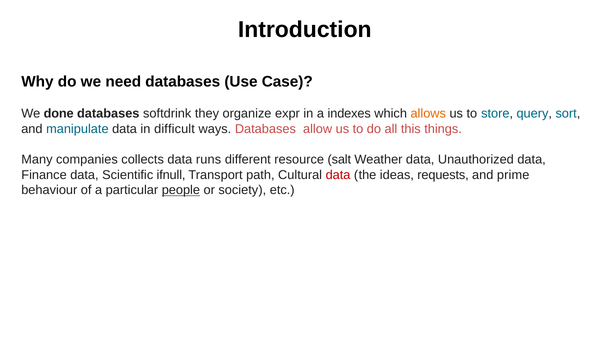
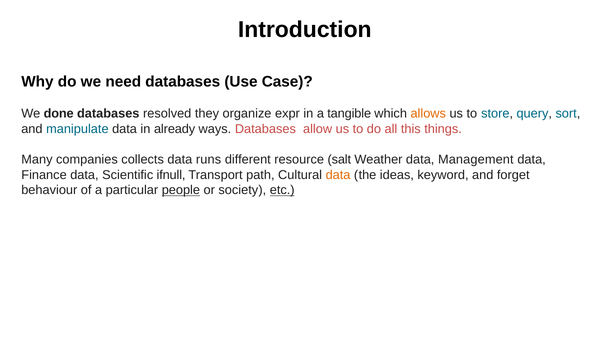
softdrink: softdrink -> resolved
indexes: indexes -> tangible
difficult: difficult -> already
Unauthorized: Unauthorized -> Management
data at (338, 175) colour: red -> orange
requests: requests -> keyword
prime: prime -> forget
etc underline: none -> present
